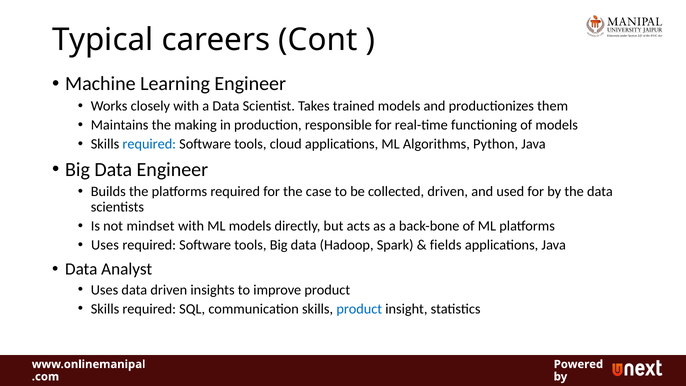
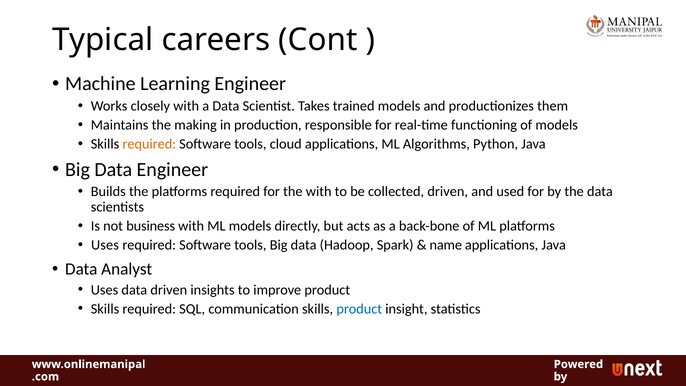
required at (149, 144) colour: blue -> orange
the case: case -> with
mindset: mindset -> business
fields: fields -> name
